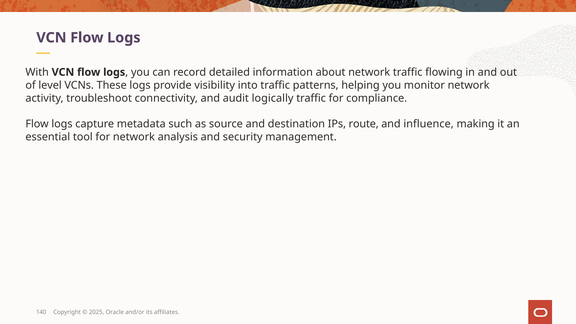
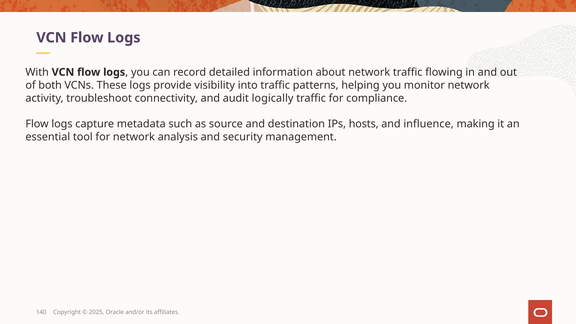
level: level -> both
route: route -> hosts
